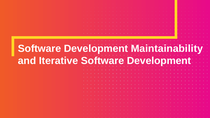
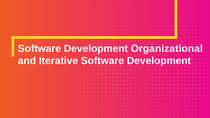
Maintainability: Maintainability -> Organizational
